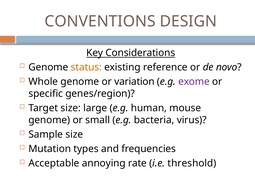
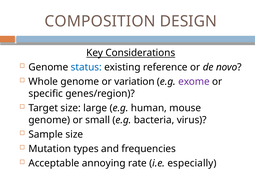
CONVENTIONS: CONVENTIONS -> COMPOSITION
status colour: orange -> blue
threshold: threshold -> especially
